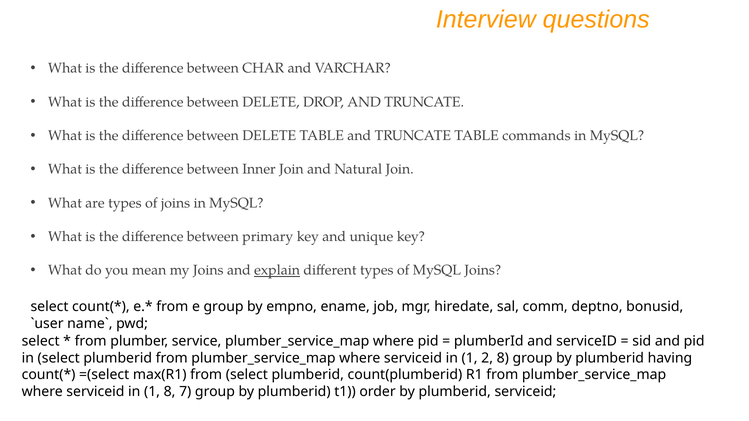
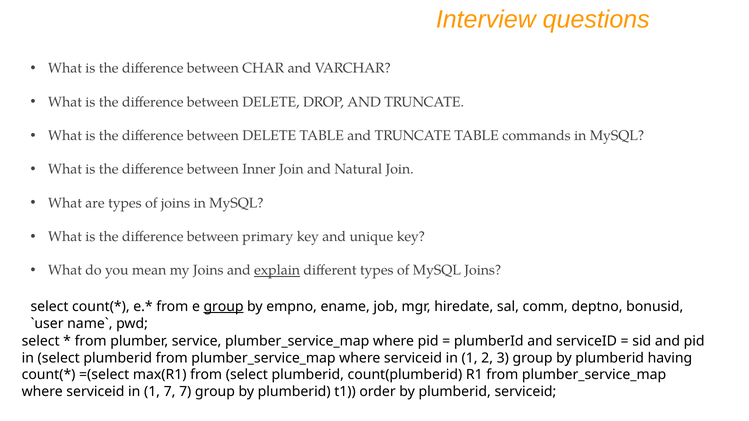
group at (224, 307) underline: none -> present
2 8: 8 -> 3
1 8: 8 -> 7
